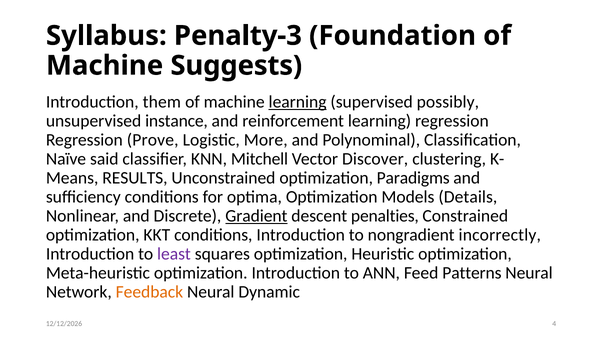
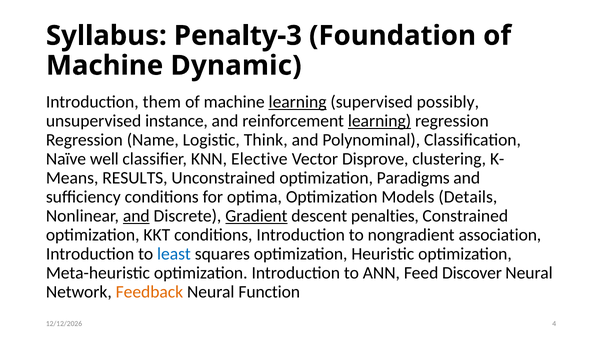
Suggests: Suggests -> Dynamic
learning at (380, 121) underline: none -> present
Prove: Prove -> Name
More: More -> Think
said: said -> well
Mitchell: Mitchell -> Elective
Discover: Discover -> Disprove
and at (136, 216) underline: none -> present
incorrectly: incorrectly -> association
least colour: purple -> blue
Patterns: Patterns -> Discover
Dynamic: Dynamic -> Function
